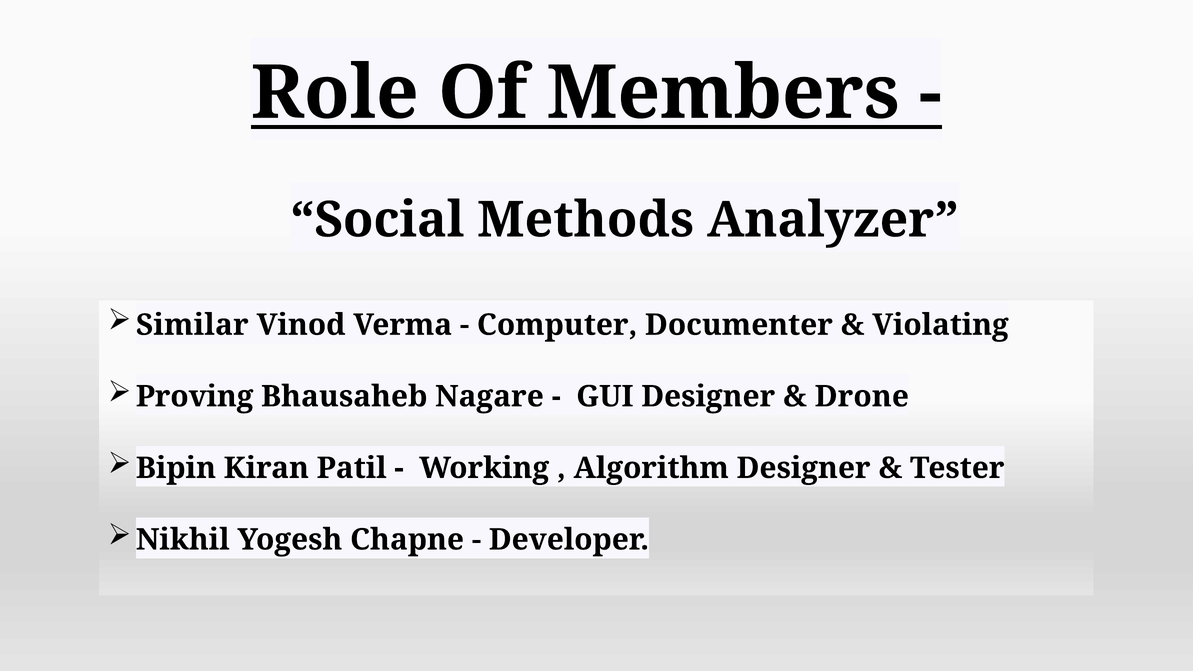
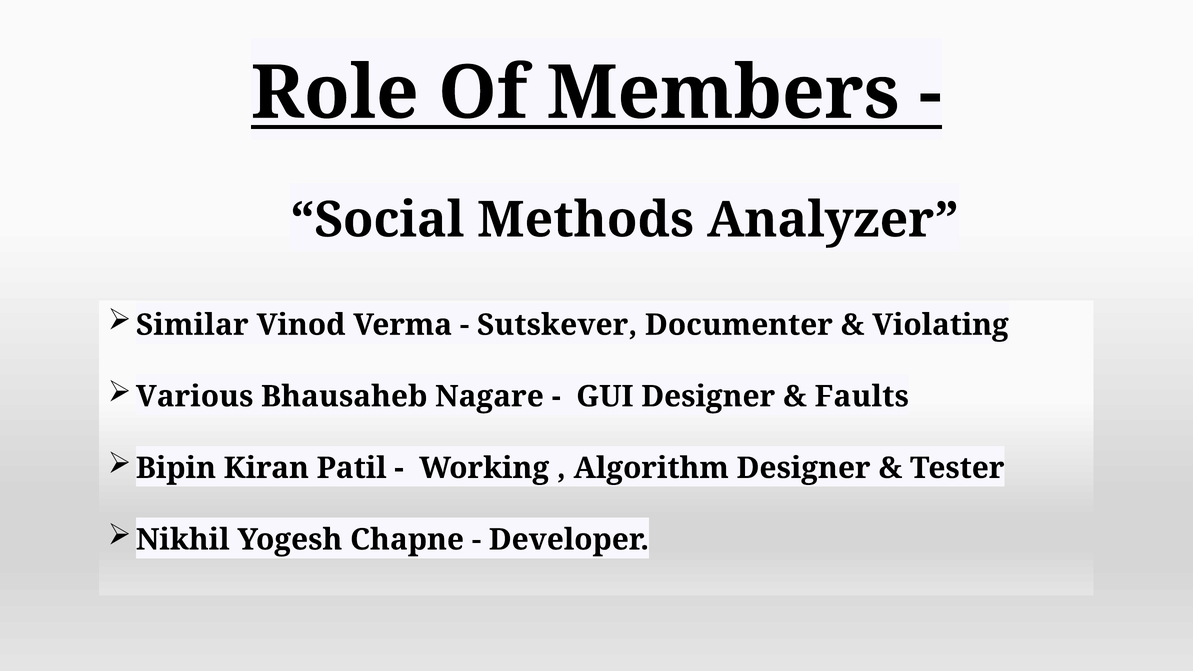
Computer: Computer -> Sutskever
Proving: Proving -> Various
Drone: Drone -> Faults
